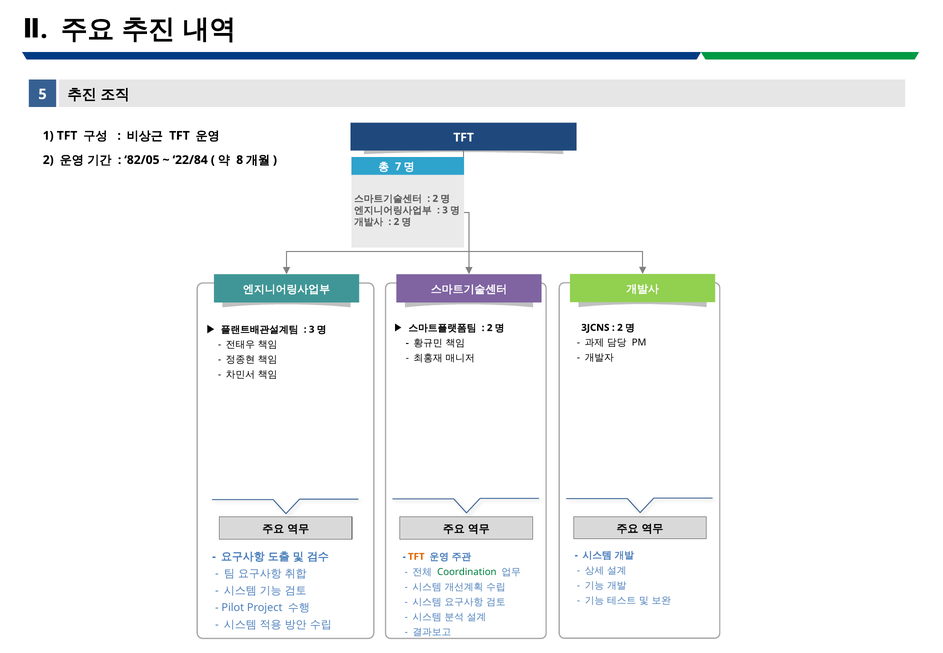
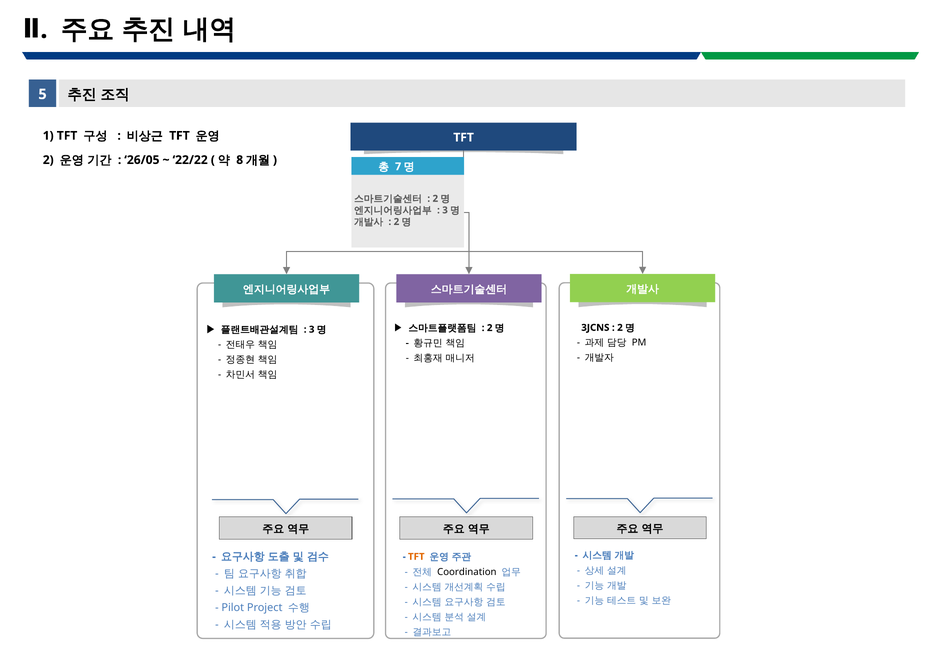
82/05: 82/05 -> 26/05
22/84: 22/84 -> 22/22
Coordination colour: green -> black
